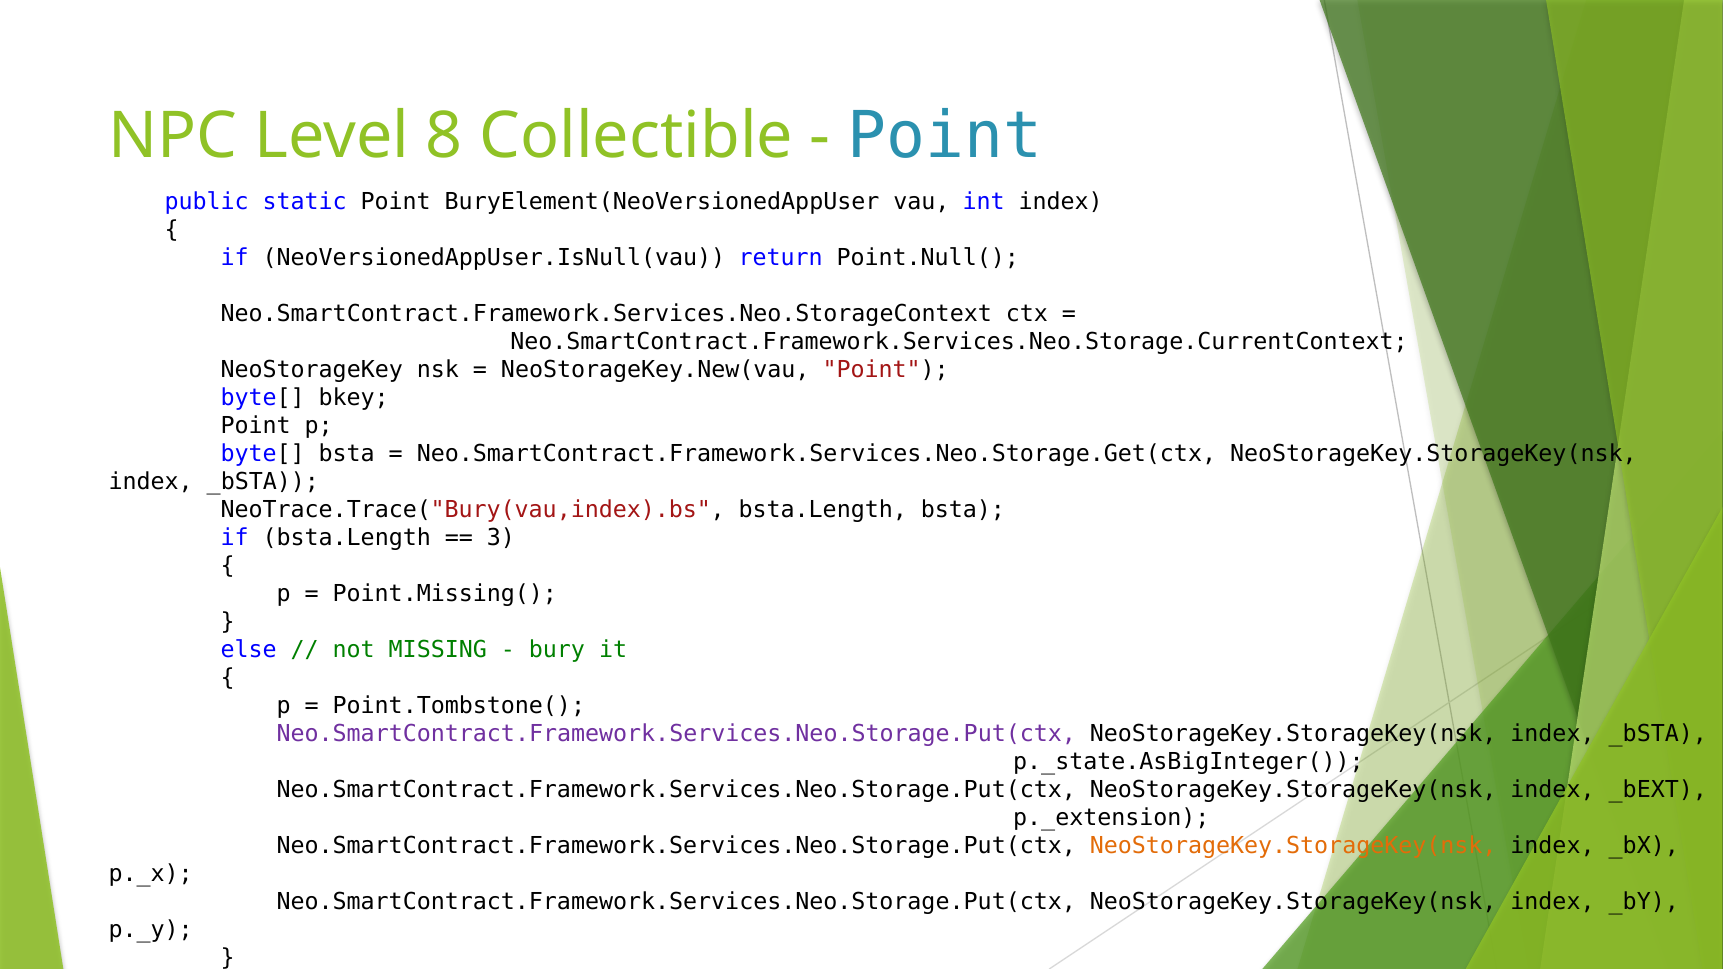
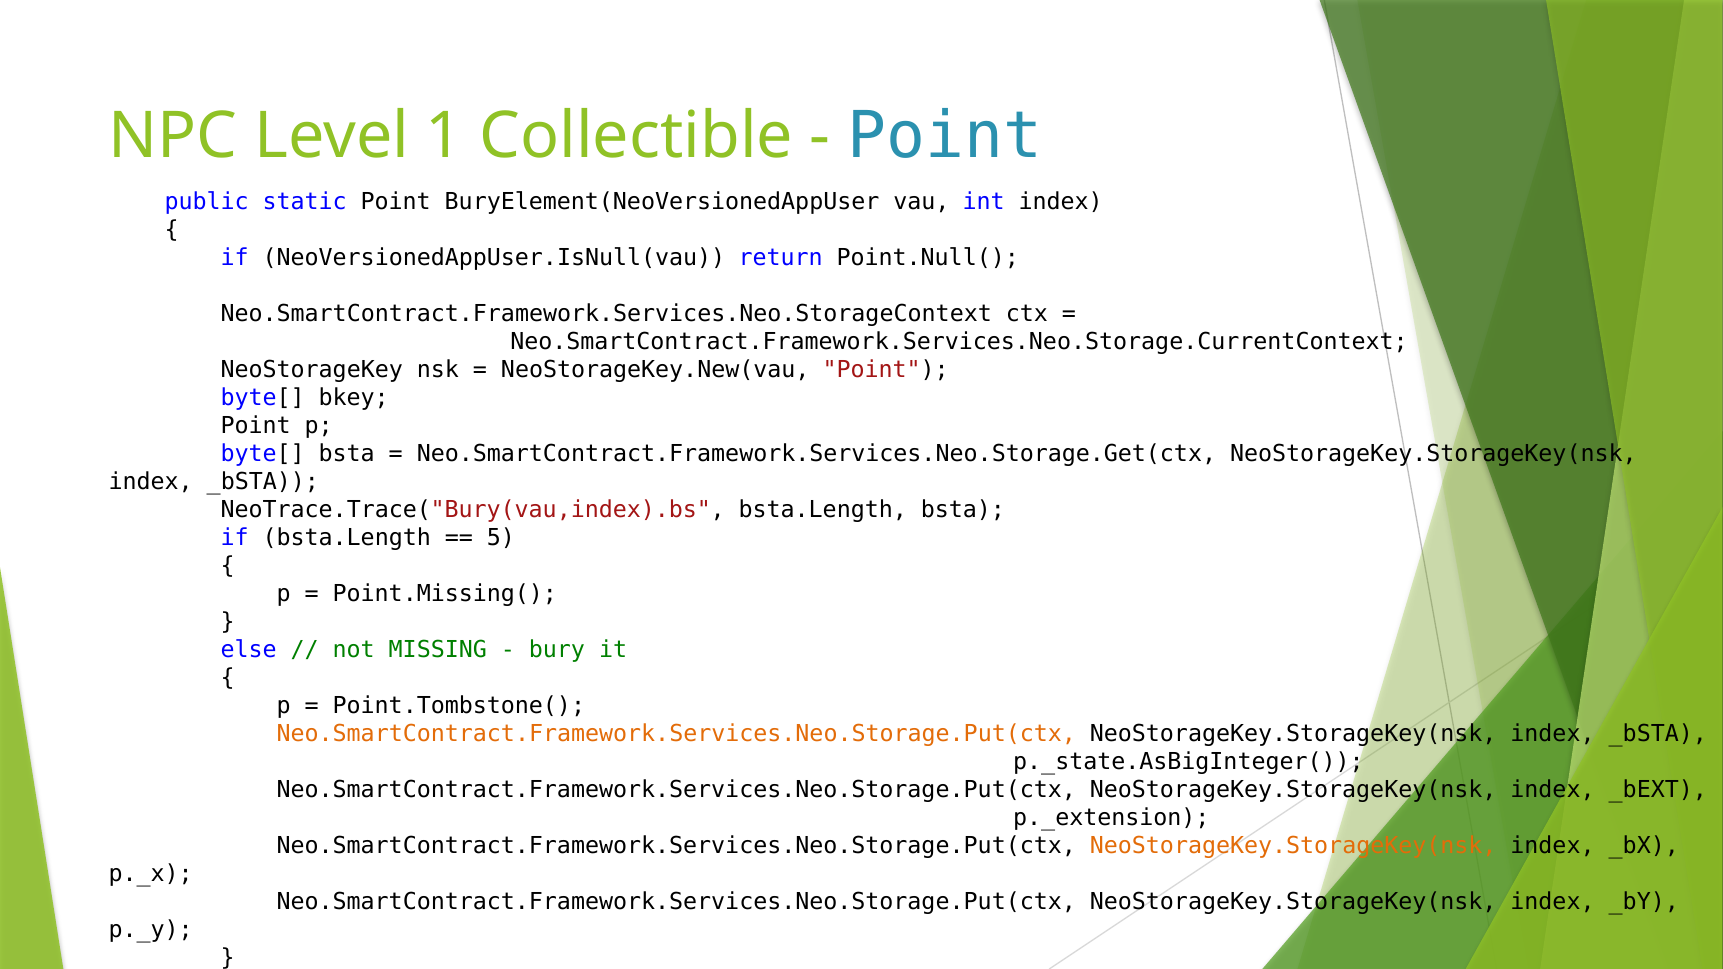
8: 8 -> 1
3: 3 -> 5
Neo.SmartContract.Framework.Services.Neo.Storage.Put(ctx at (676, 734) colour: purple -> orange
